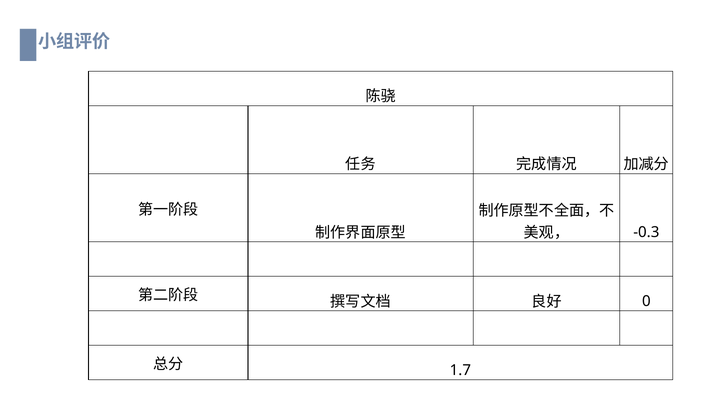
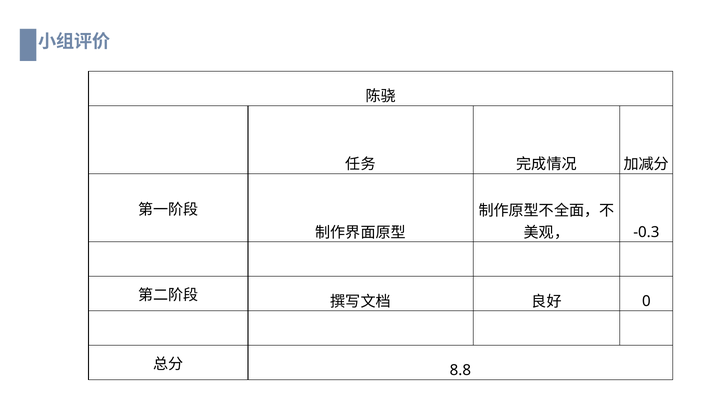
1.7: 1.7 -> 8.8
